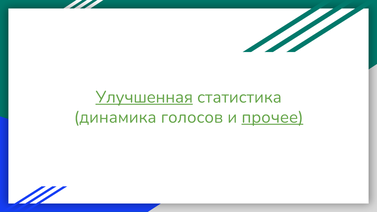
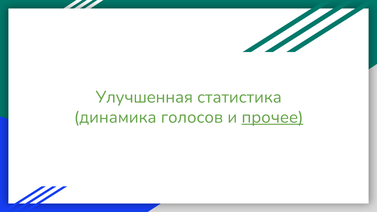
Улучшенная underline: present -> none
